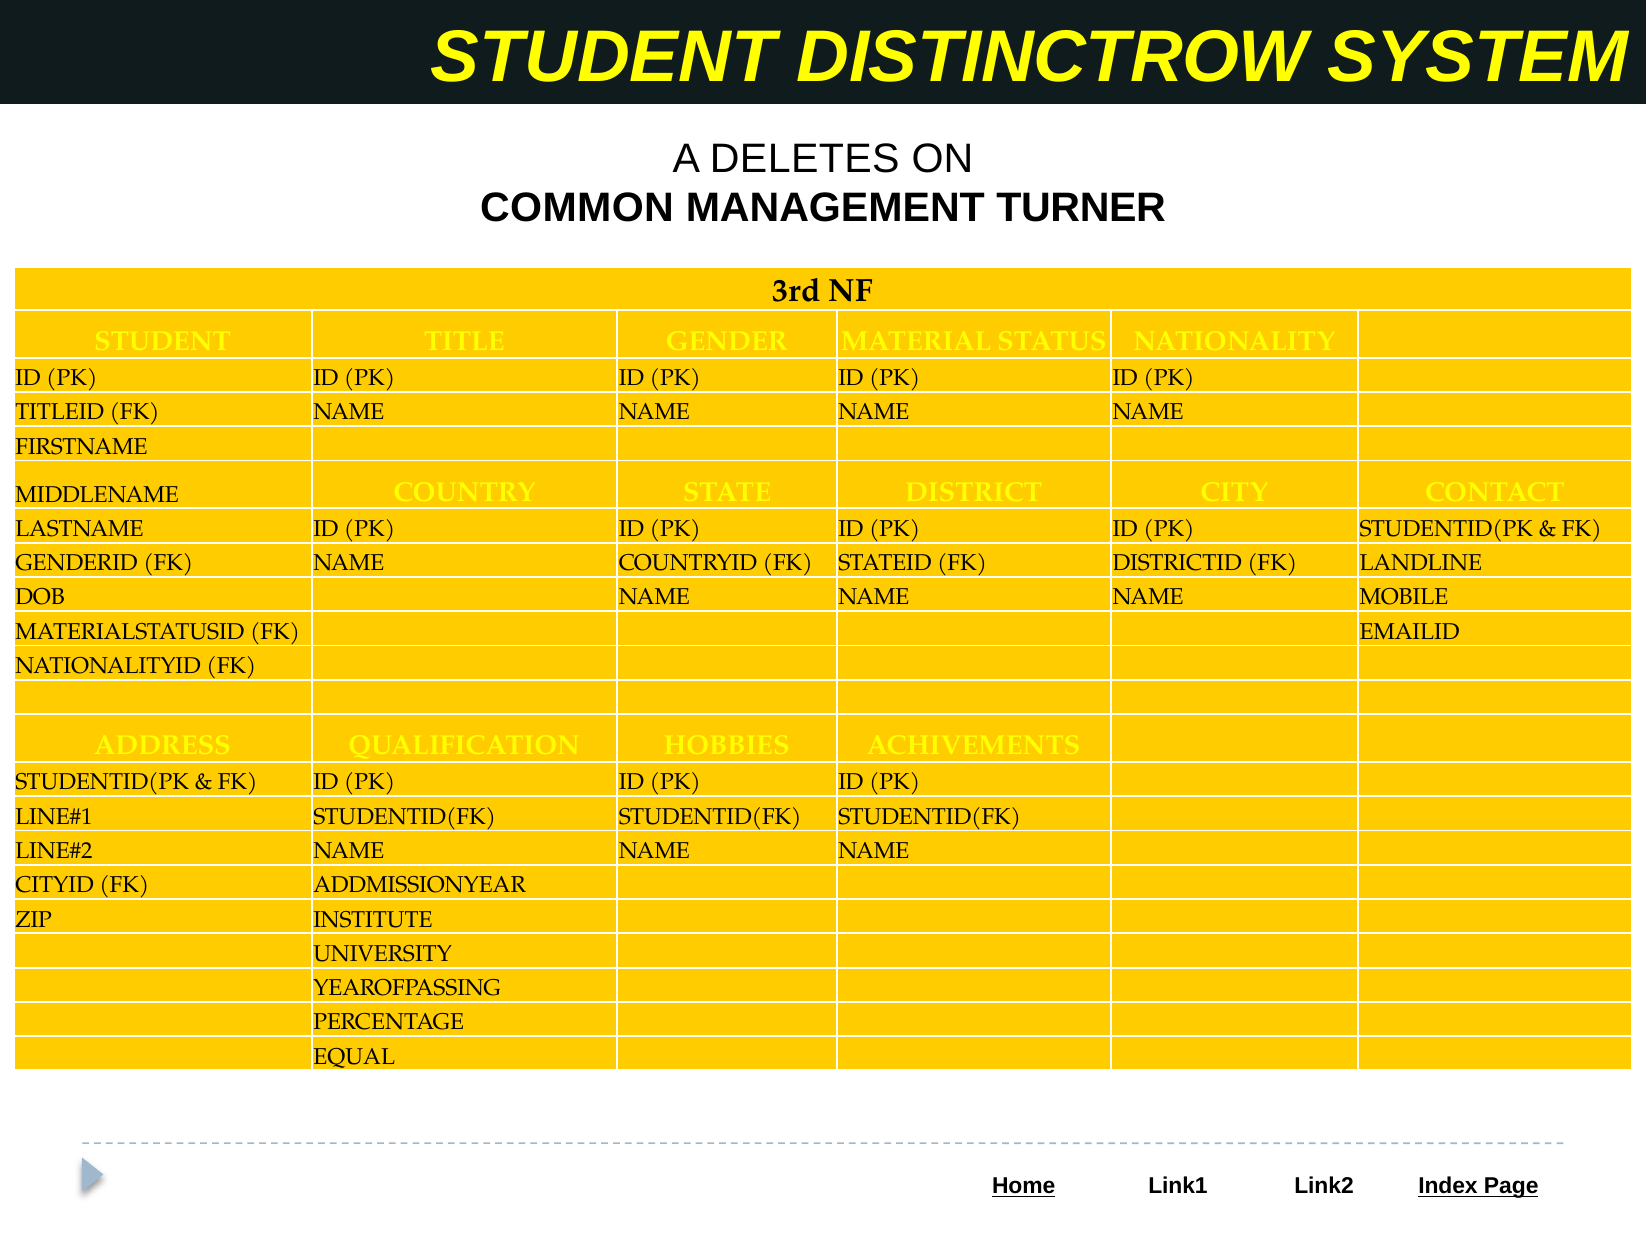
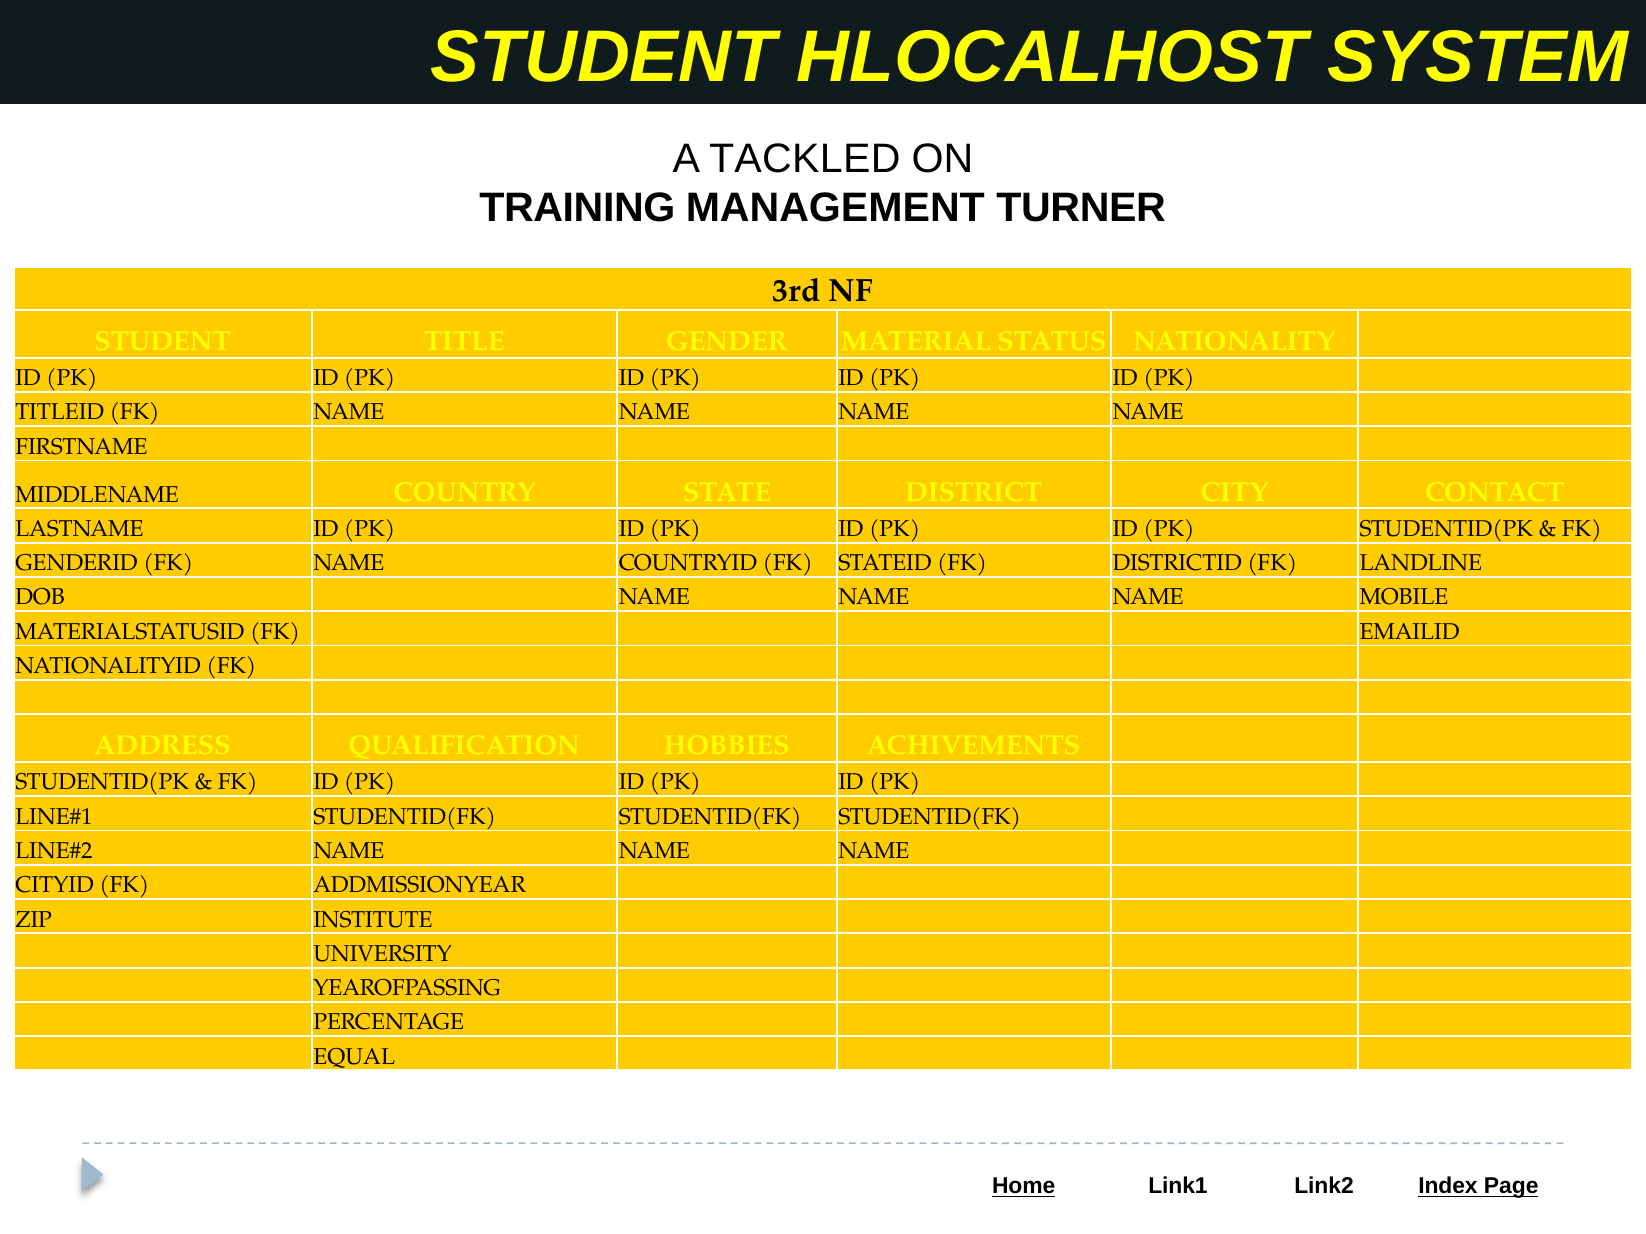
DISTINCTROW: DISTINCTROW -> HLOCALHOST
DELETES: DELETES -> TACKLED
COMMON: COMMON -> TRAINING
